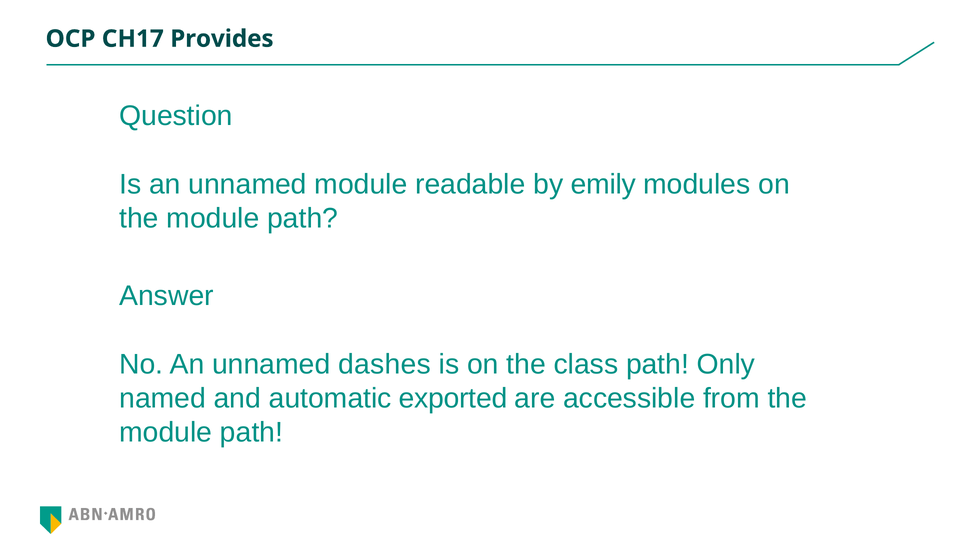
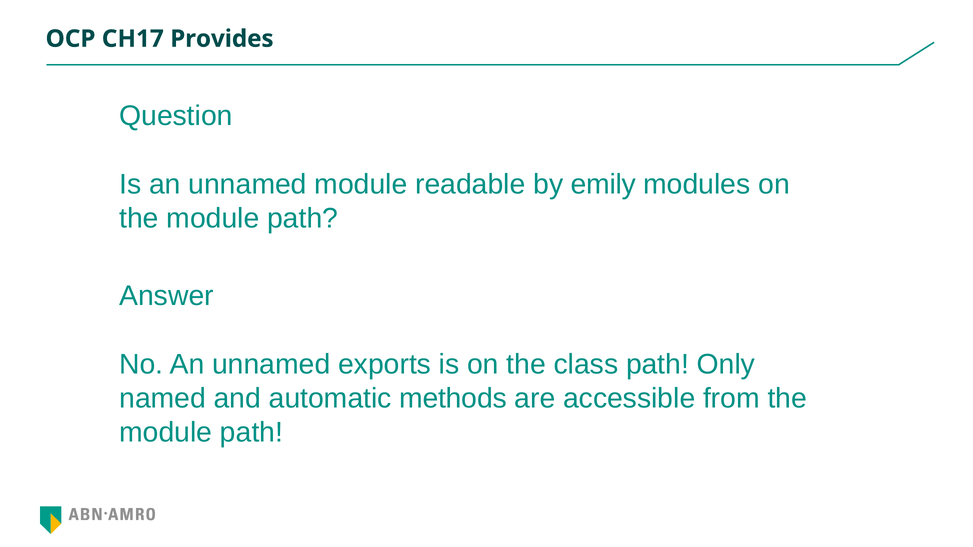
dashes: dashes -> exports
exported: exported -> methods
